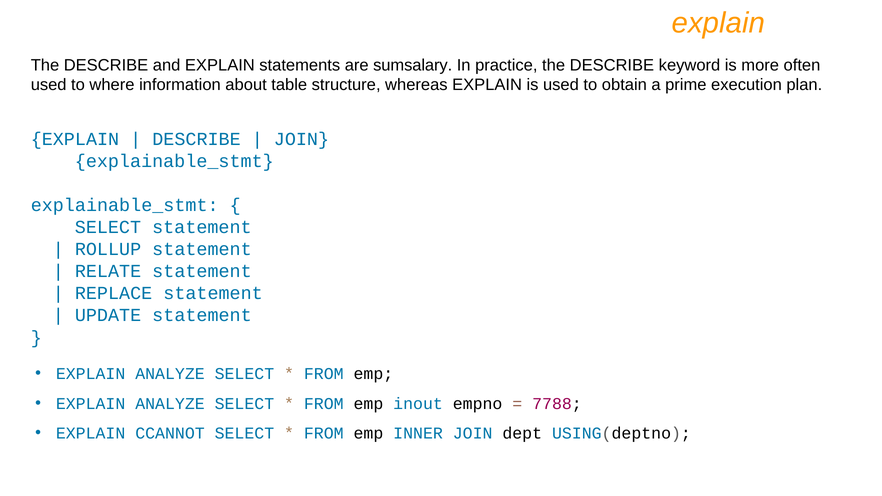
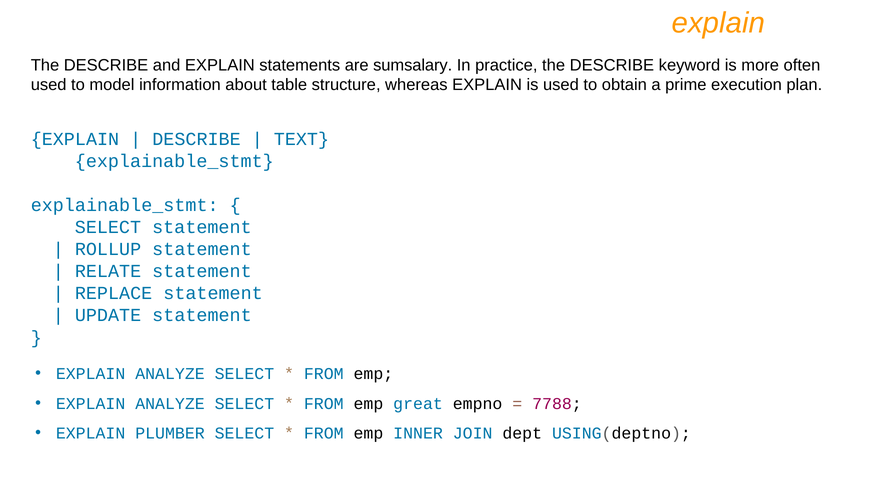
where: where -> model
JOIN at (301, 139): JOIN -> TEXT
inout: inout -> great
CCANNOT: CCANNOT -> PLUMBER
